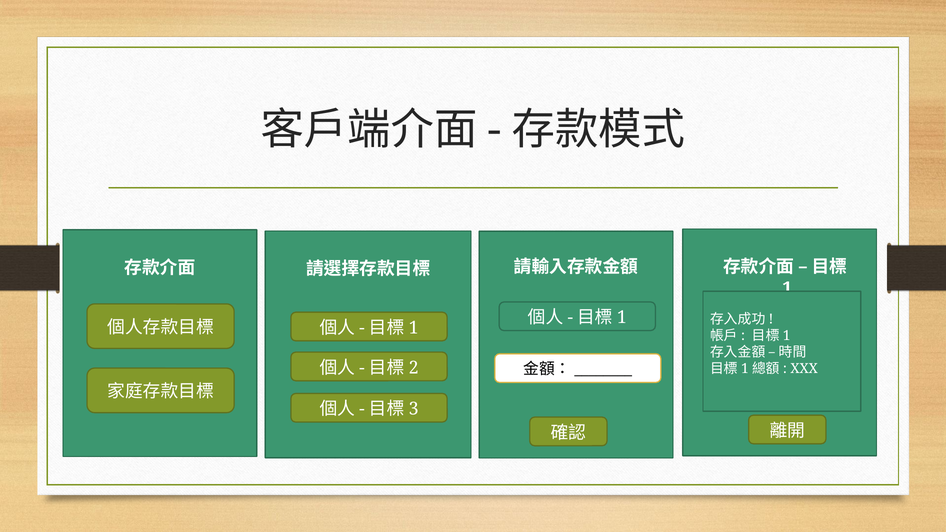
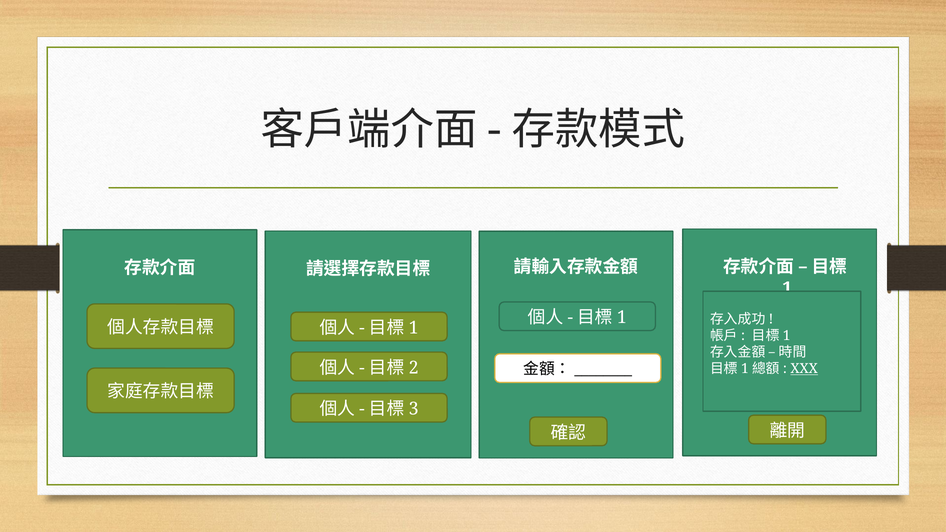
XXX underline: none -> present
